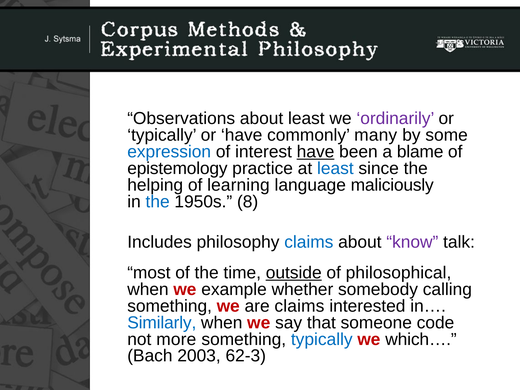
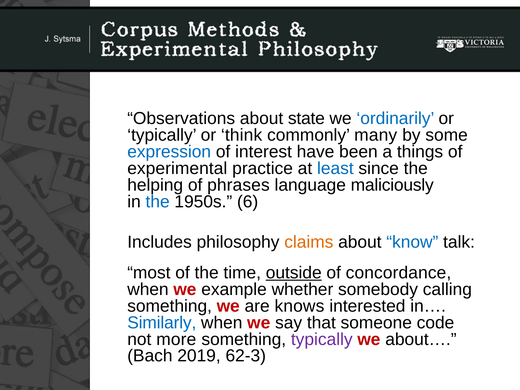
about least: least -> state
ordinarily colour: purple -> blue
or have: have -> think
have at (316, 152) underline: present -> none
blame: blame -> things
epistemology: epistemology -> experimental
learning: learning -> phrases
8: 8 -> 6
claims at (309, 242) colour: blue -> orange
know colour: purple -> blue
philosophical: philosophical -> concordance
are claims: claims -> knows
typically at (322, 339) colour: blue -> purple
which…: which… -> about…
2003: 2003 -> 2019
